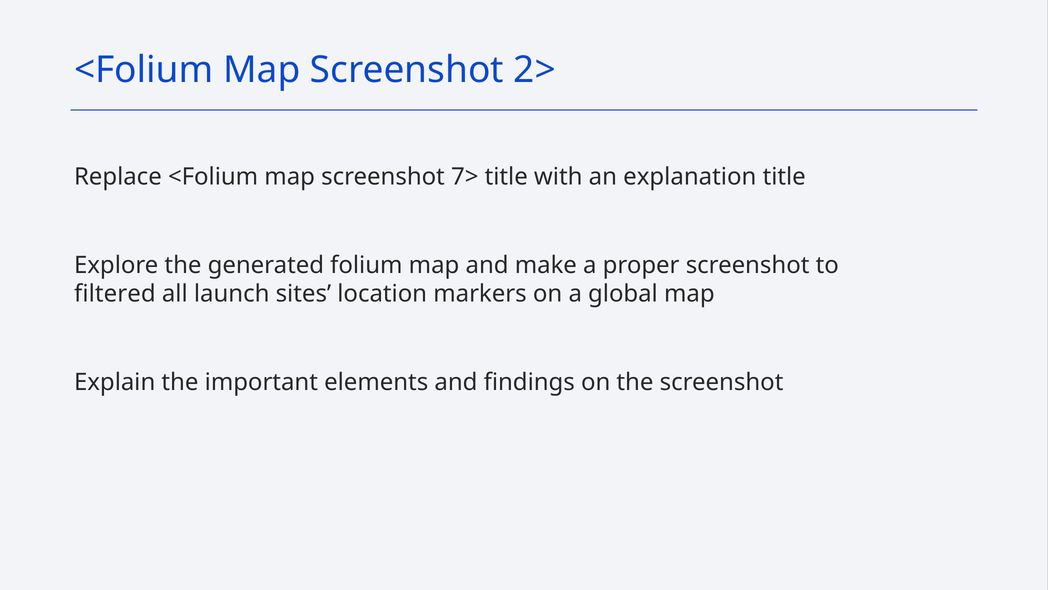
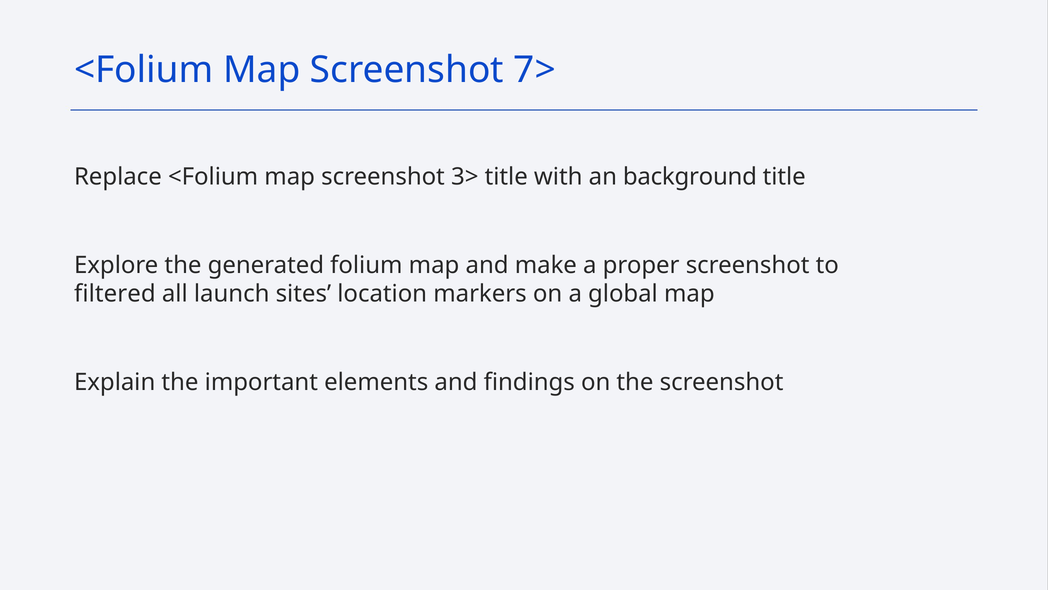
2>: 2> -> 7>
7>: 7> -> 3>
explanation: explanation -> background
